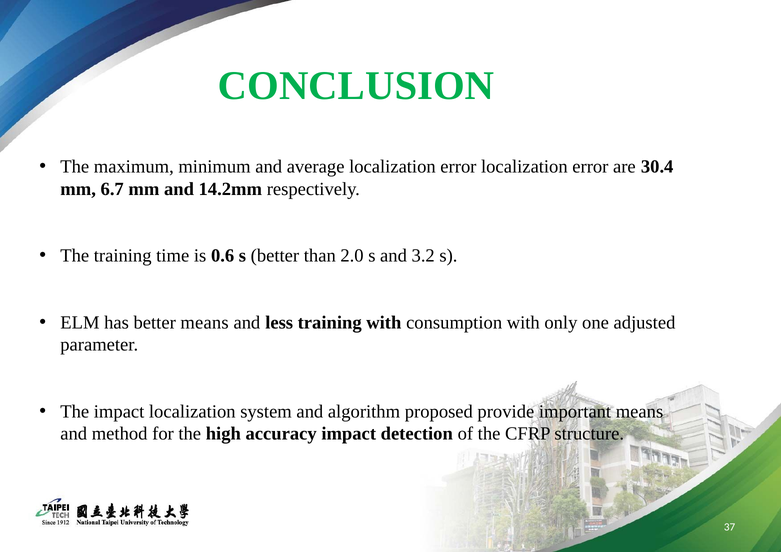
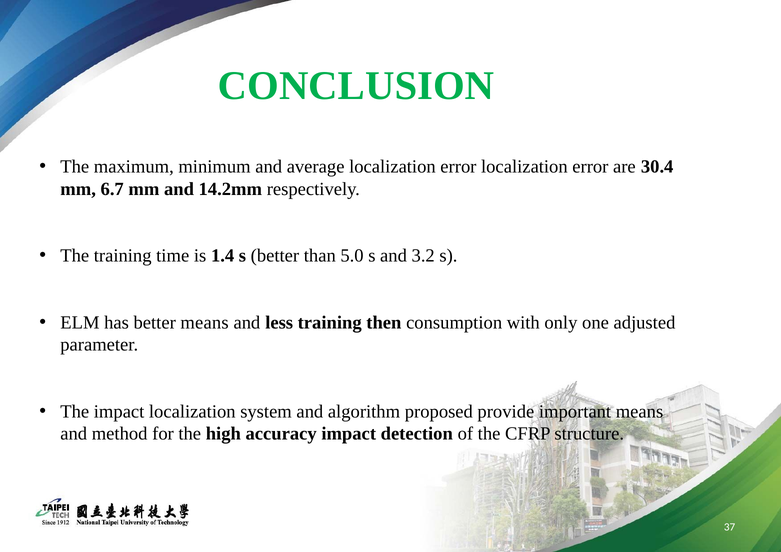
0.6: 0.6 -> 1.4
2.0: 2.0 -> 5.0
training with: with -> then
